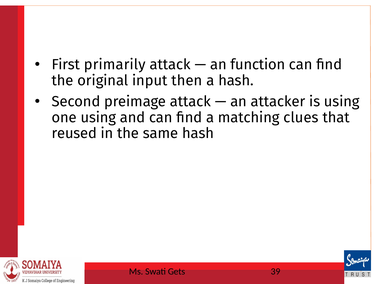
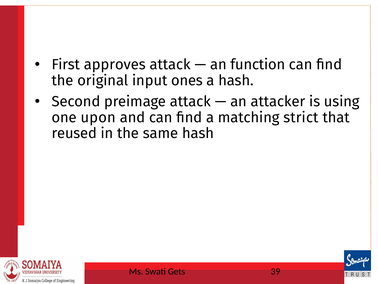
primarily: primarily -> approves
then: then -> ones
one using: using -> upon
clues: clues -> strict
